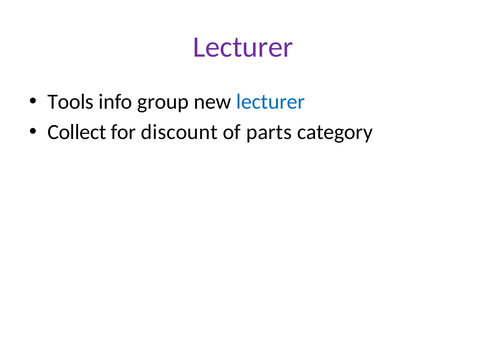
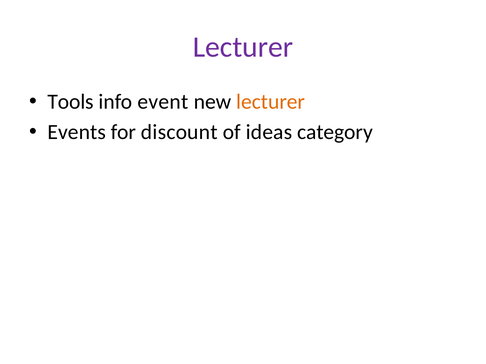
group: group -> event
lecturer at (271, 102) colour: blue -> orange
Collect: Collect -> Events
parts: parts -> ideas
